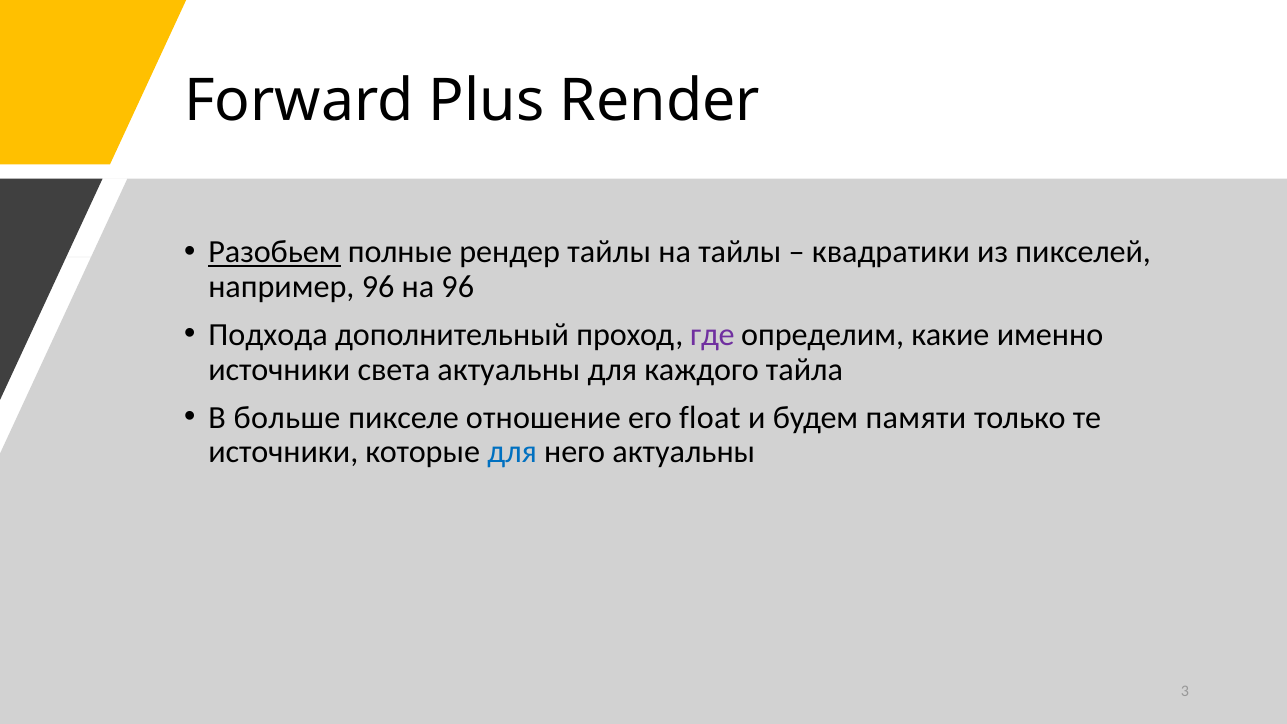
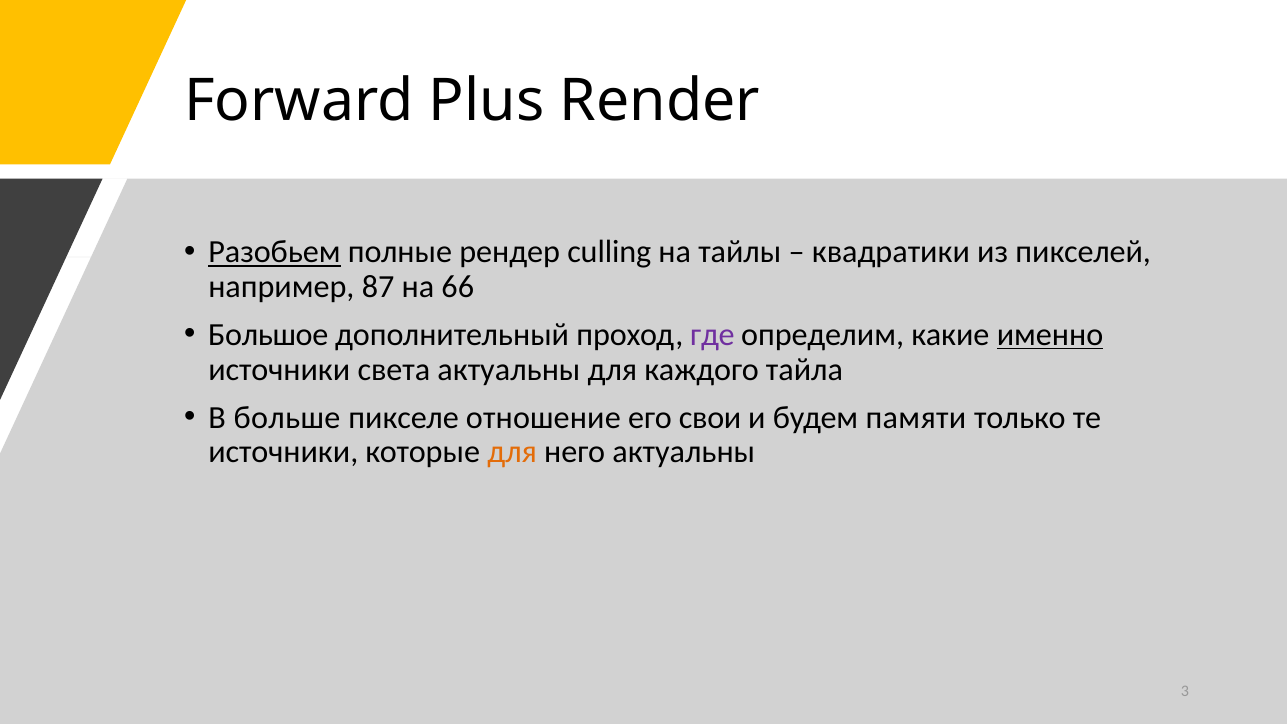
рендер тайлы: тайлы -> culling
например 96: 96 -> 87
на 96: 96 -> 66
Подхода: Подхода -> Большое
именно underline: none -> present
float: float -> свои
для at (512, 452) colour: blue -> orange
